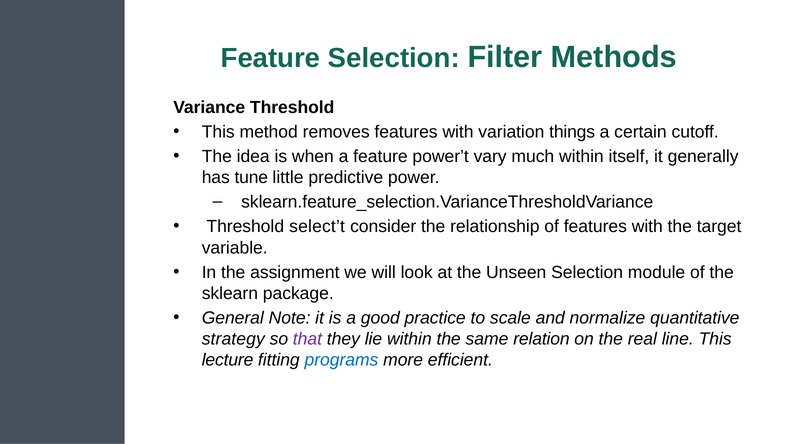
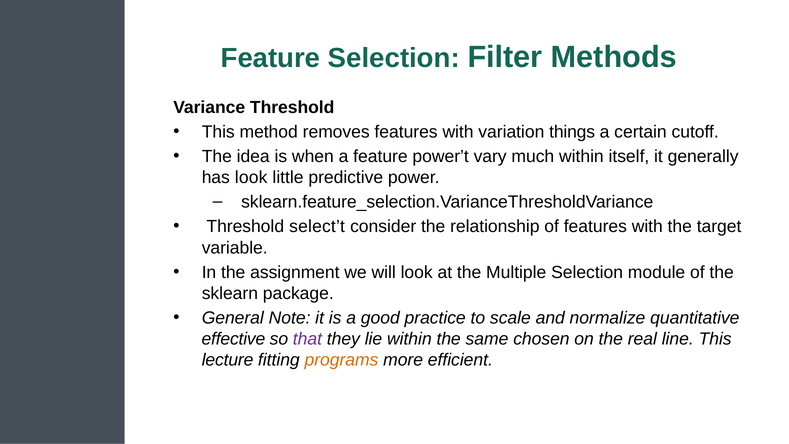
has tune: tune -> look
Unseen: Unseen -> Multiple
strategy: strategy -> effective
relation: relation -> chosen
programs colour: blue -> orange
